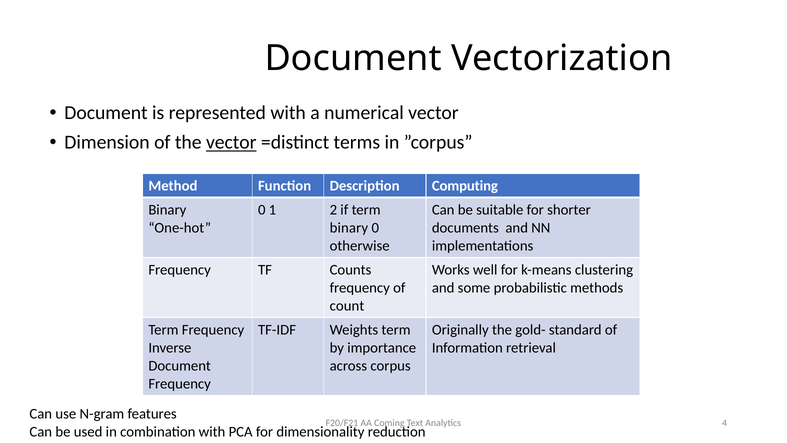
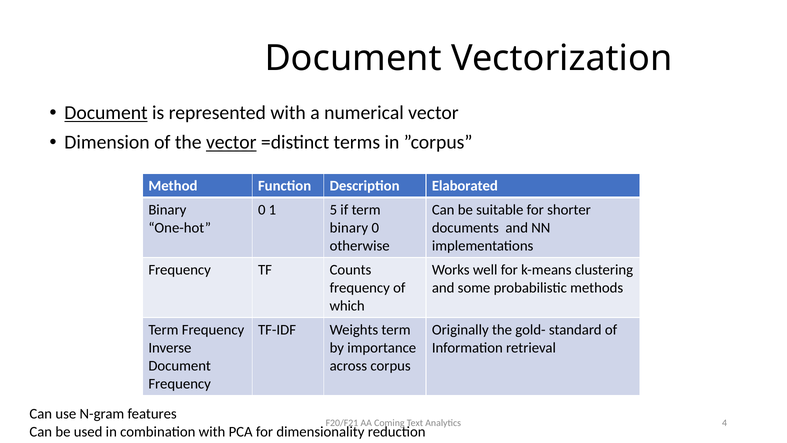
Document at (106, 113) underline: none -> present
Computing: Computing -> Elaborated
2: 2 -> 5
count: count -> which
